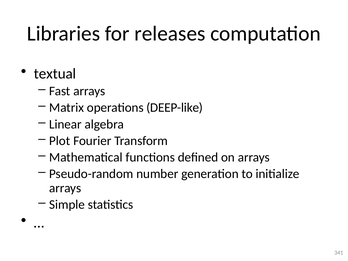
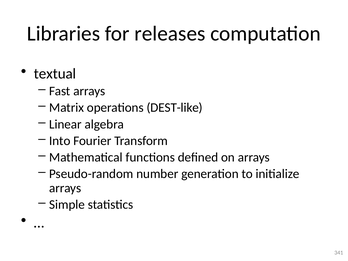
DEEP-like: DEEP-like -> DEST-like
Plot: Plot -> Into
